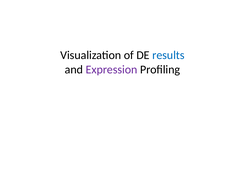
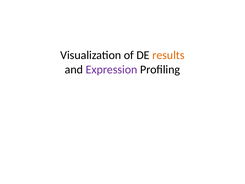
results colour: blue -> orange
